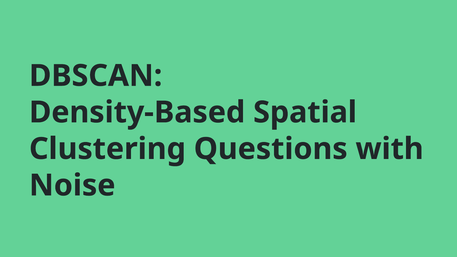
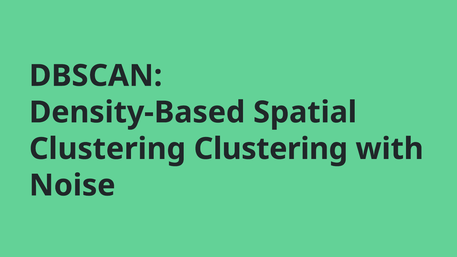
Clustering Questions: Questions -> Clustering
